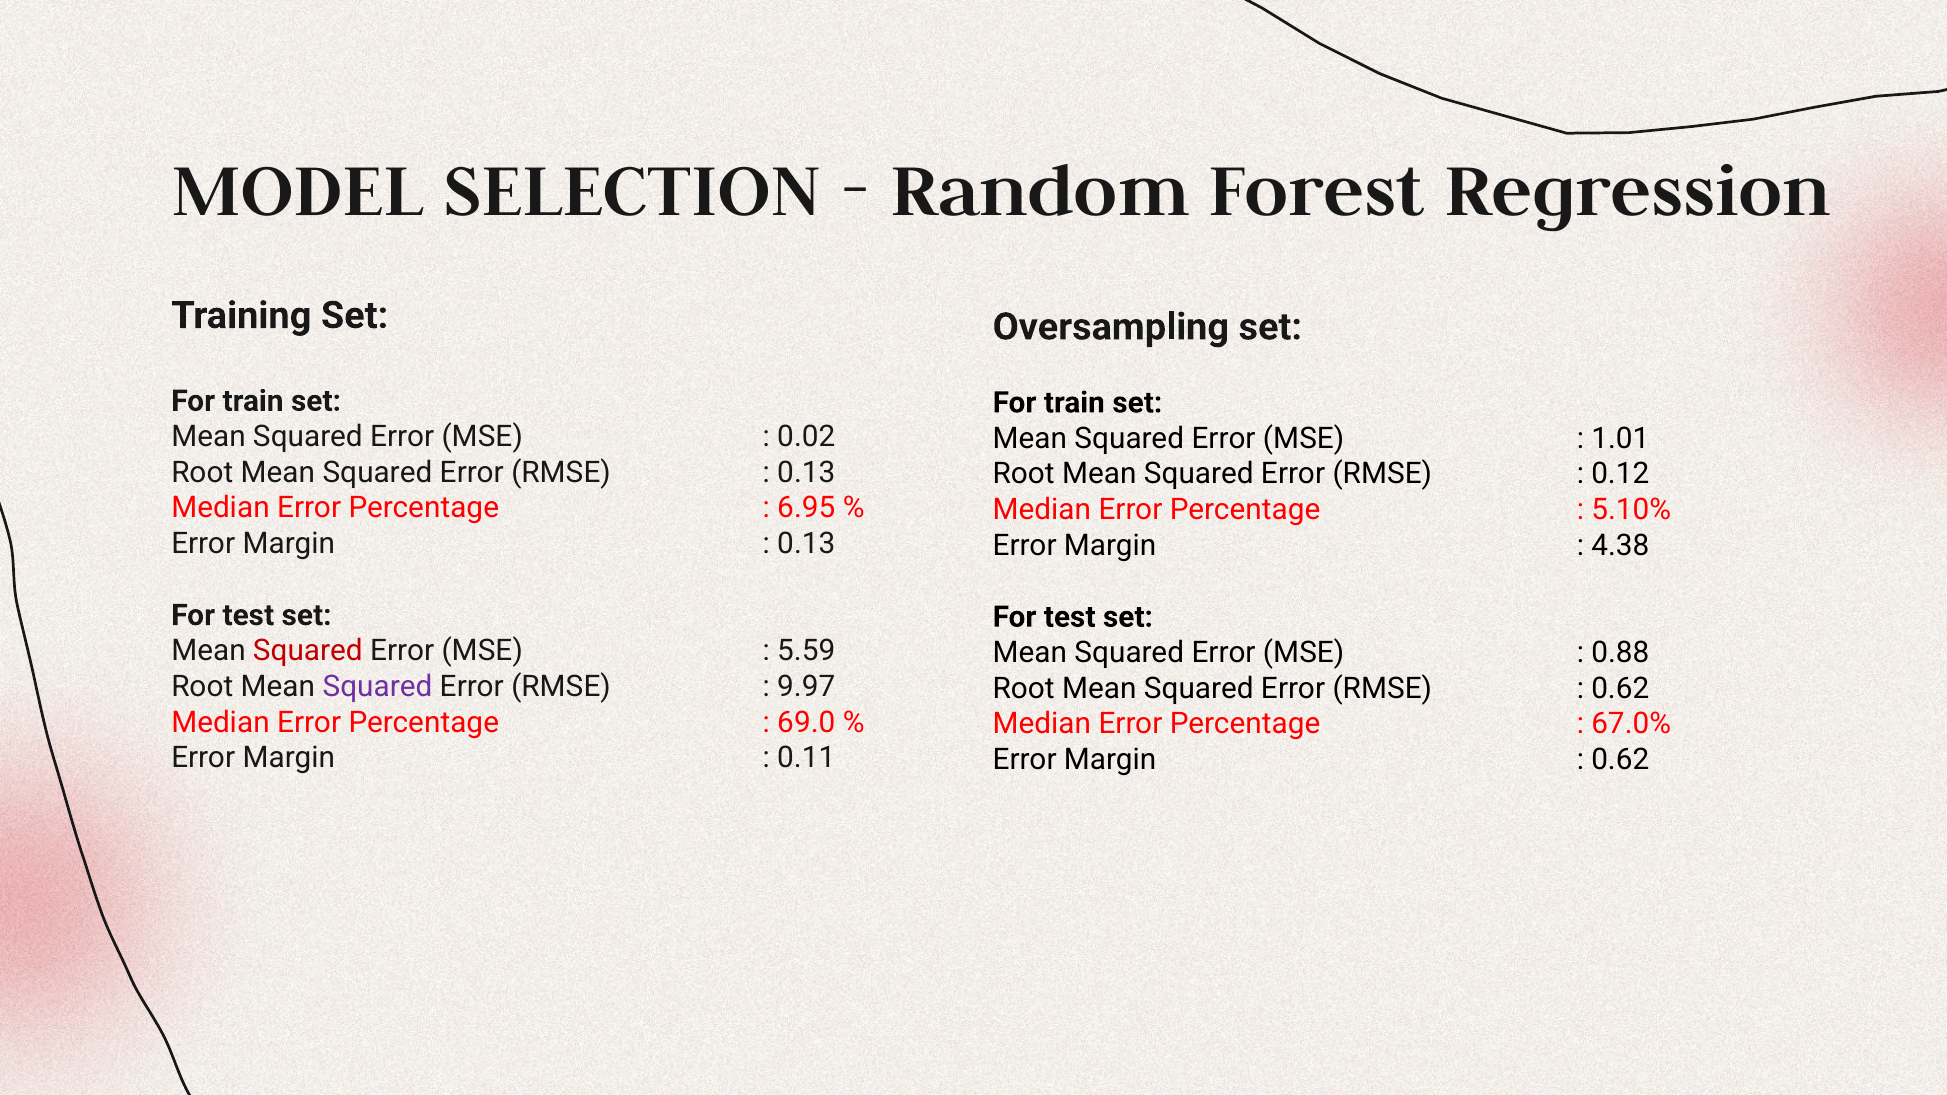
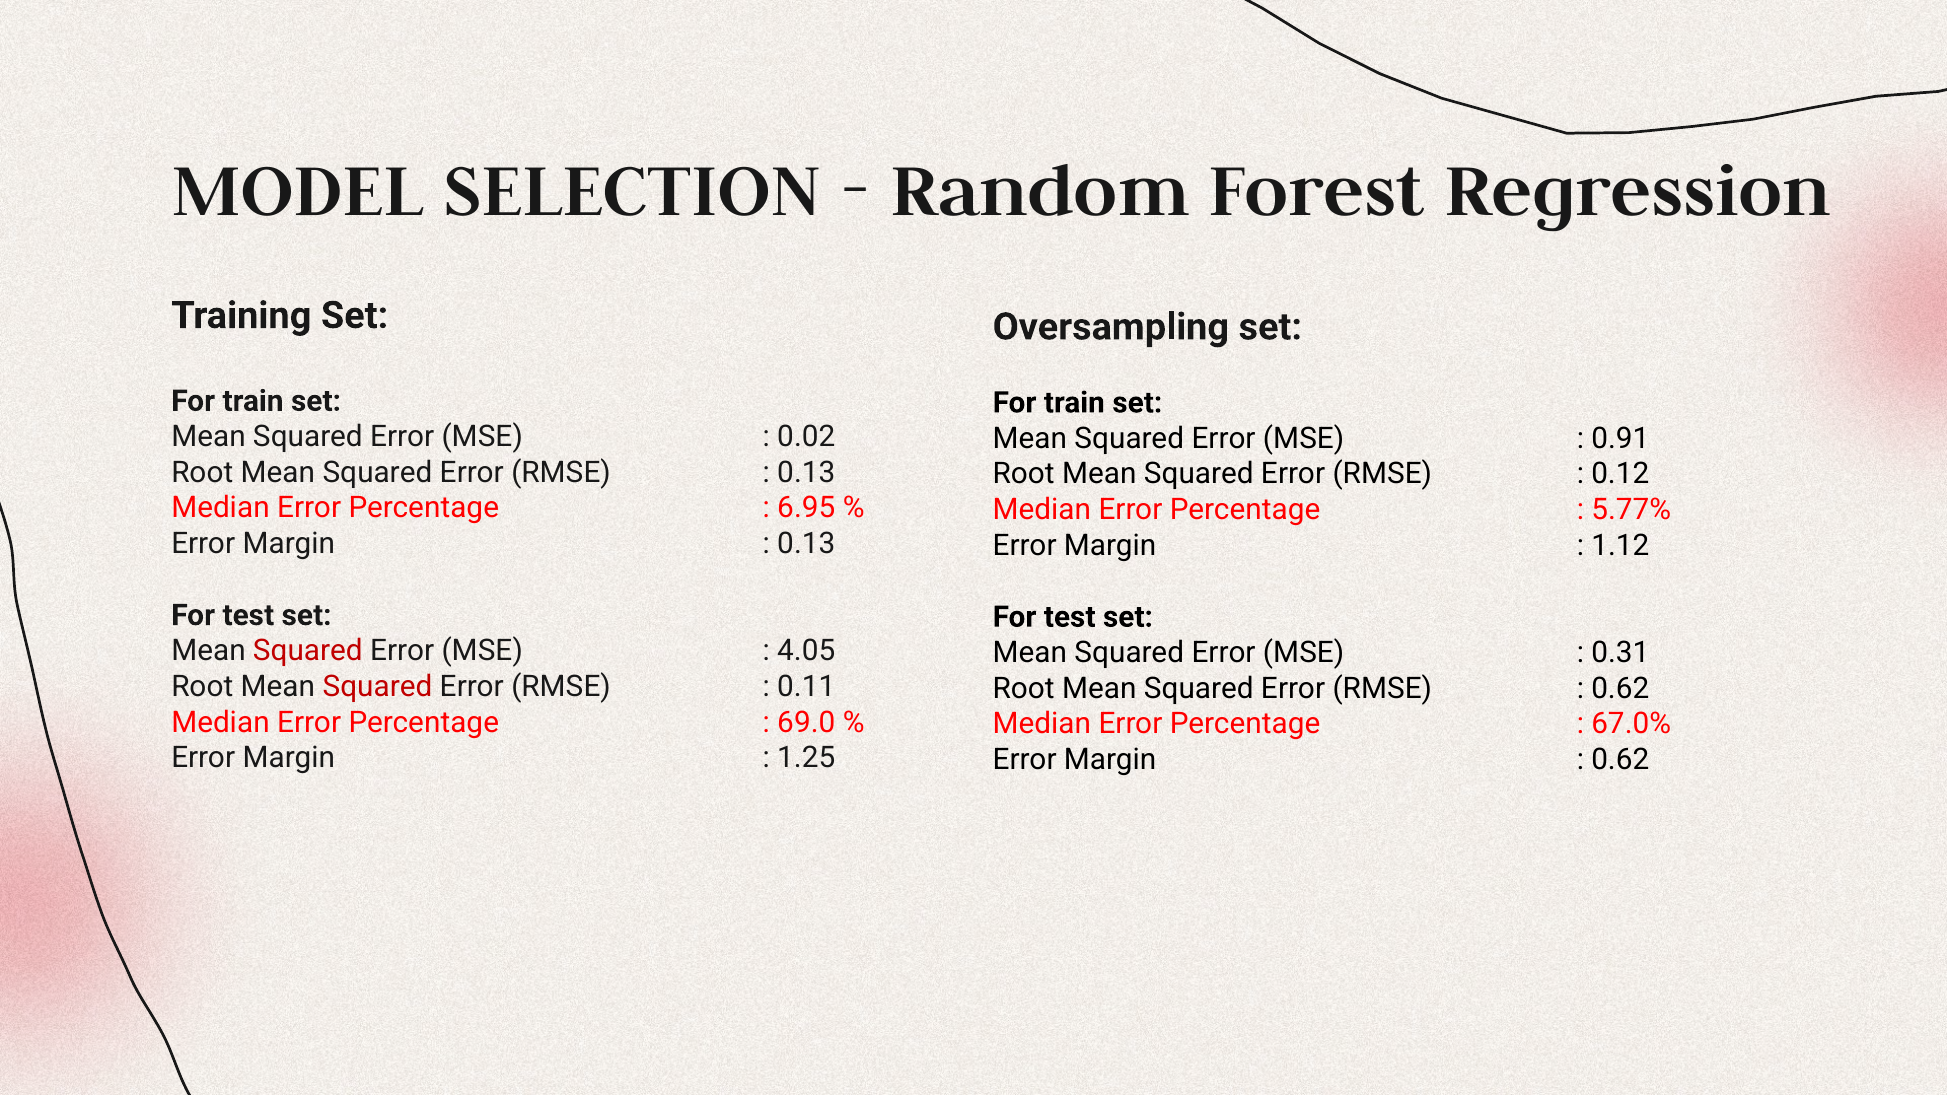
1.01: 1.01 -> 0.91
5.10%: 5.10% -> 5.77%
4.38: 4.38 -> 1.12
5.59: 5.59 -> 4.05
0.88: 0.88 -> 0.31
Squared at (377, 687) colour: purple -> red
9.97: 9.97 -> 0.11
0.11: 0.11 -> 1.25
